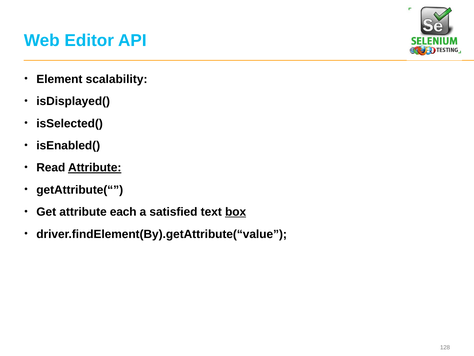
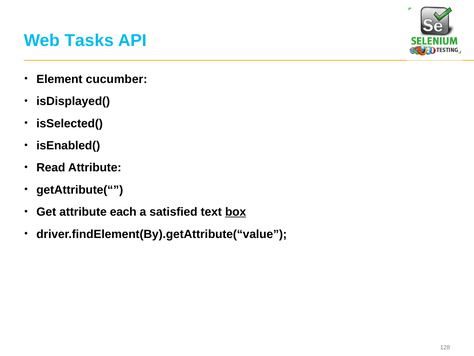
Editor: Editor -> Tasks
scalability: scalability -> cucumber
Attribute at (95, 167) underline: present -> none
